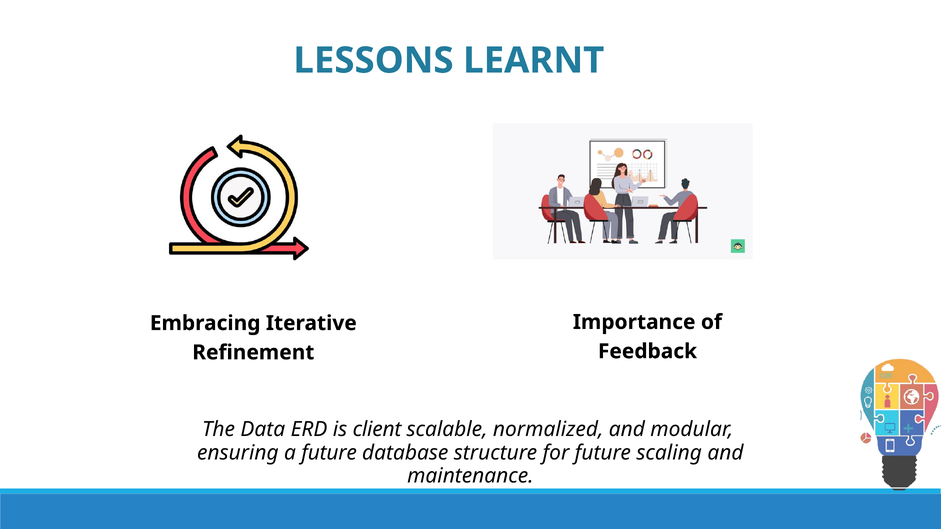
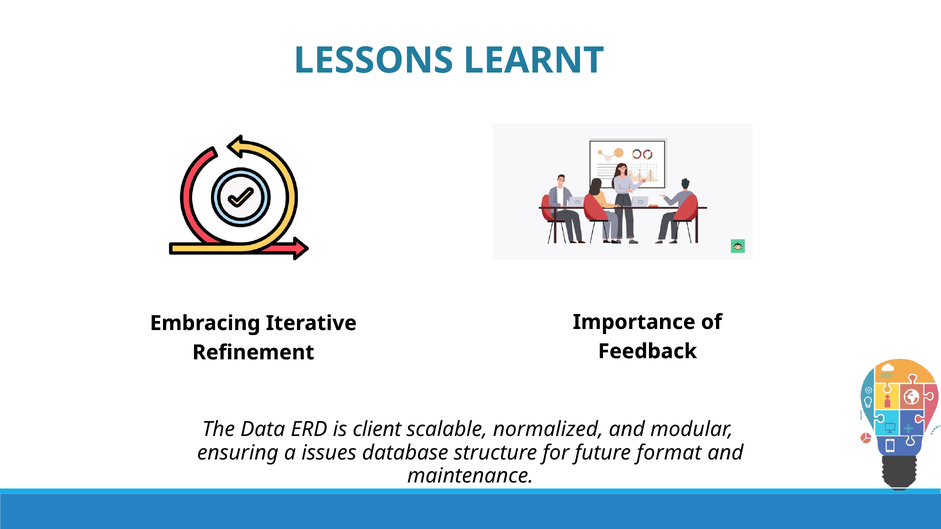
a future: future -> issues
scaling: scaling -> format
